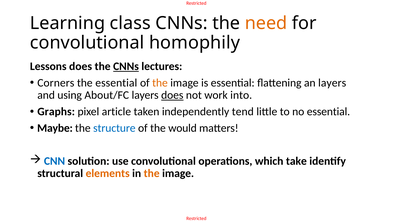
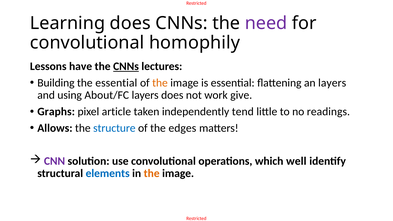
Learning class: class -> does
need colour: orange -> purple
Lessons does: does -> have
Corners: Corners -> Building
does at (172, 95) underline: present -> none
into: into -> give
no essential: essential -> readings
Maybe: Maybe -> Allows
would: would -> edges
CNN colour: blue -> purple
take: take -> well
elements colour: orange -> blue
